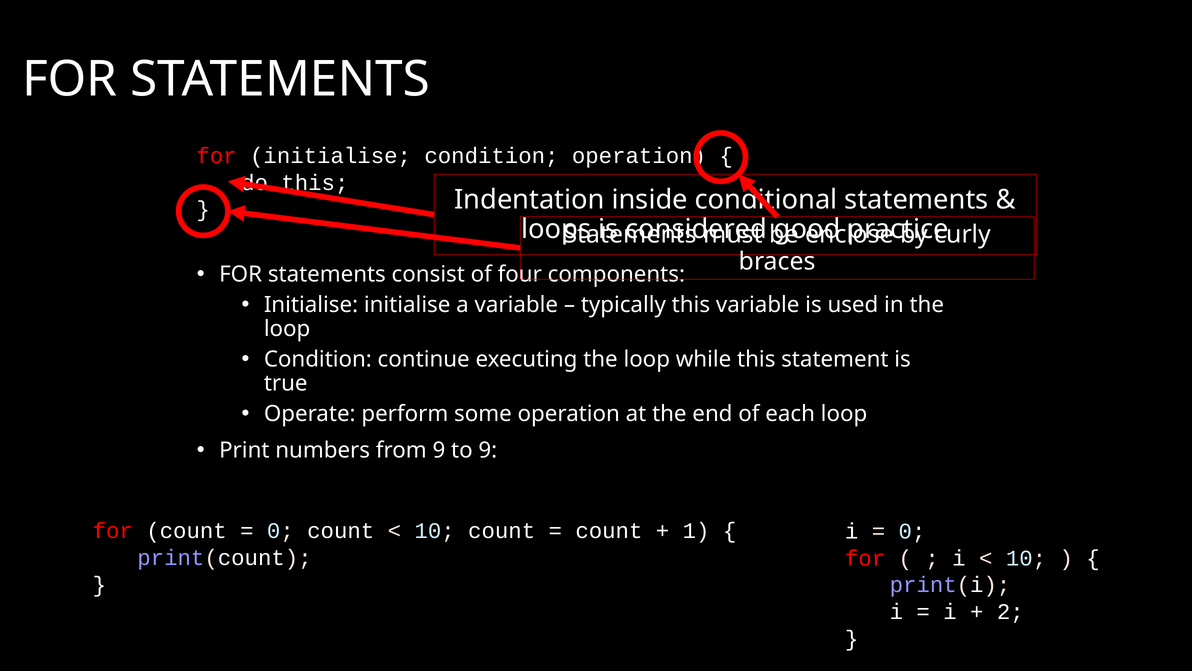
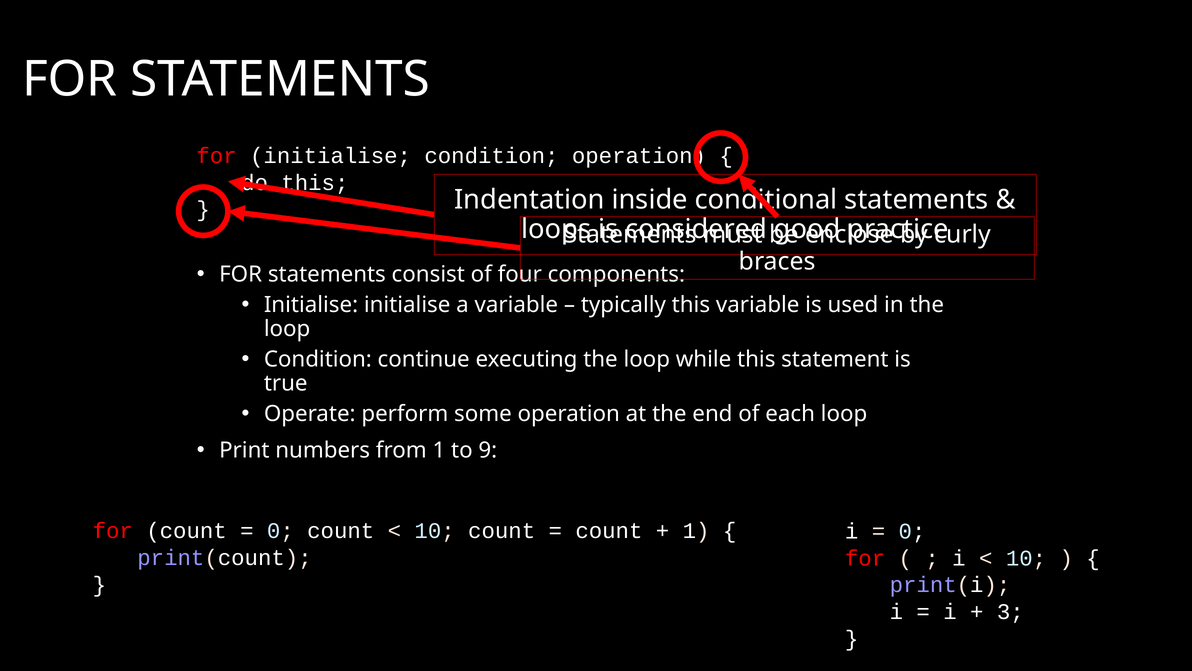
from 9: 9 -> 1
2: 2 -> 3
